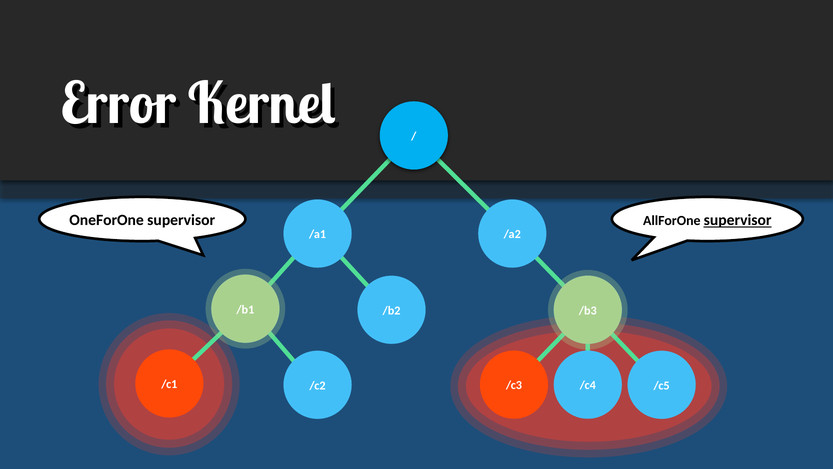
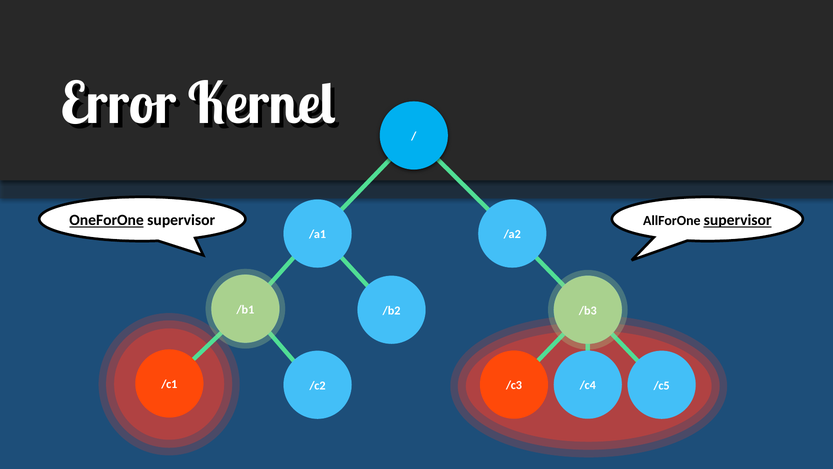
OneForOne underline: none -> present
